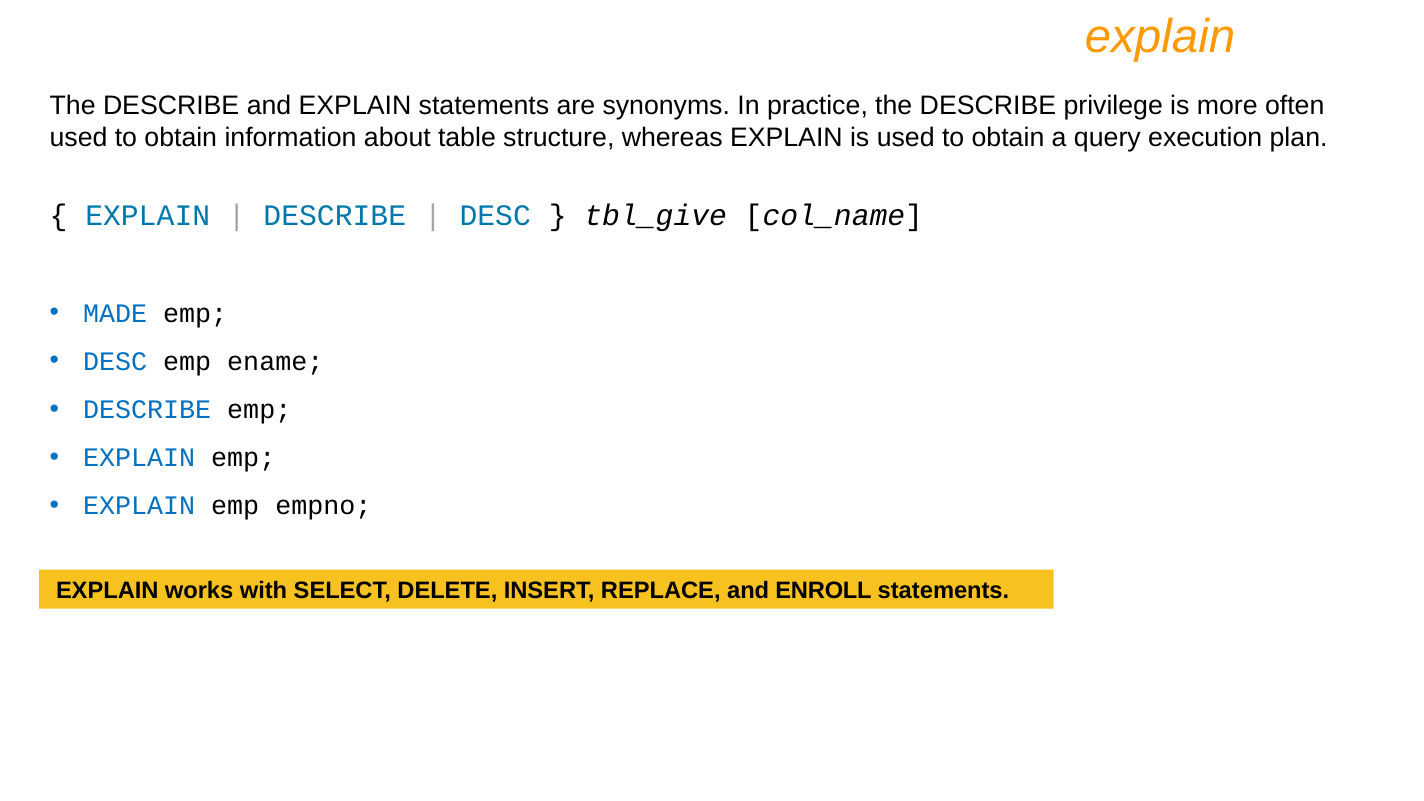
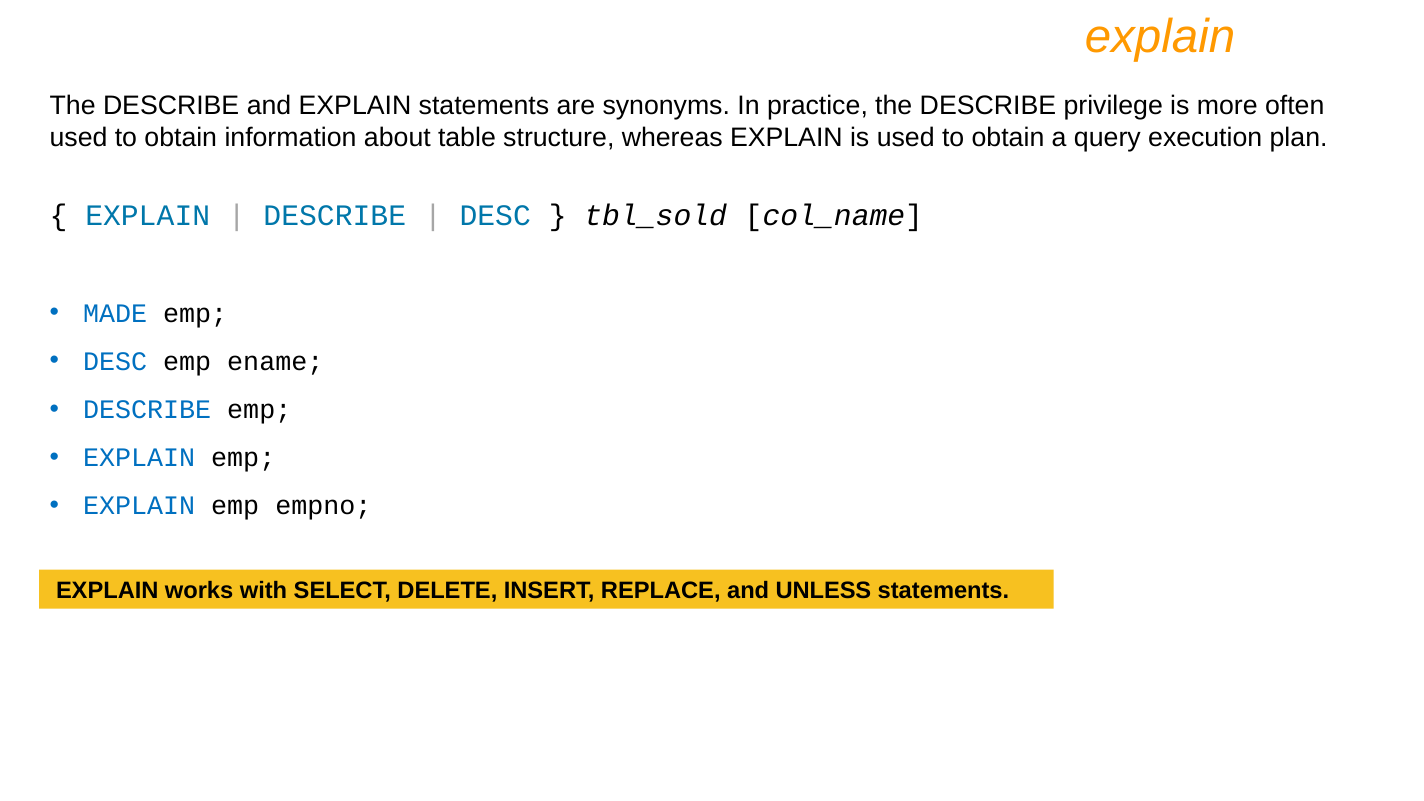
tbl_give: tbl_give -> tbl_sold
ENROLL: ENROLL -> UNLESS
